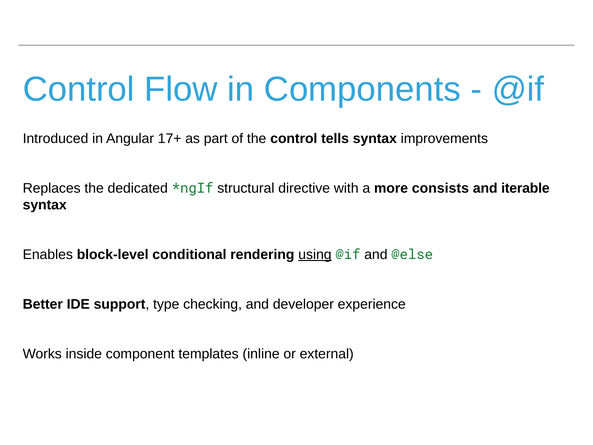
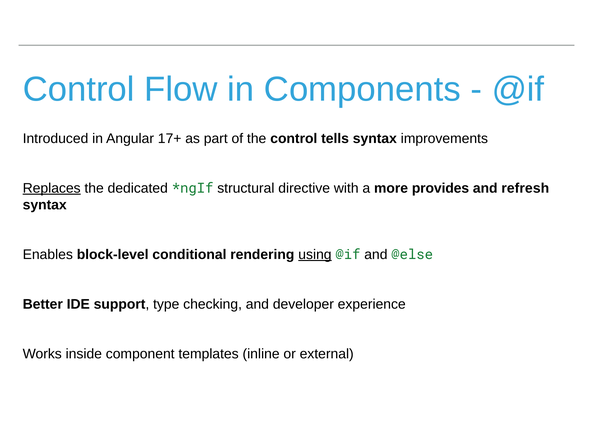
Replaces underline: none -> present
consists: consists -> provides
iterable: iterable -> refresh
